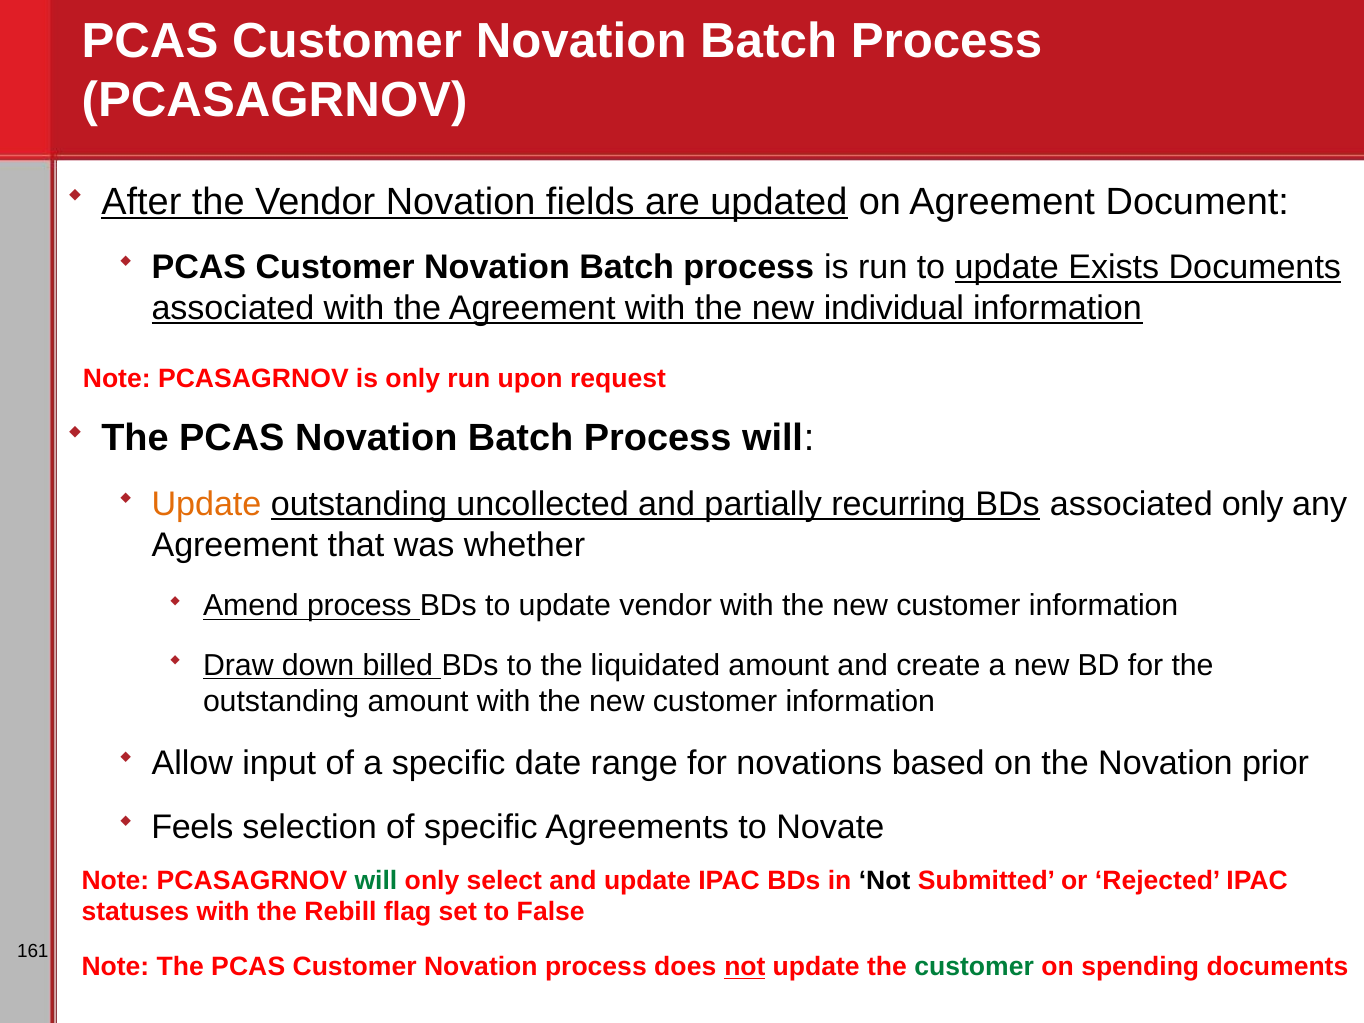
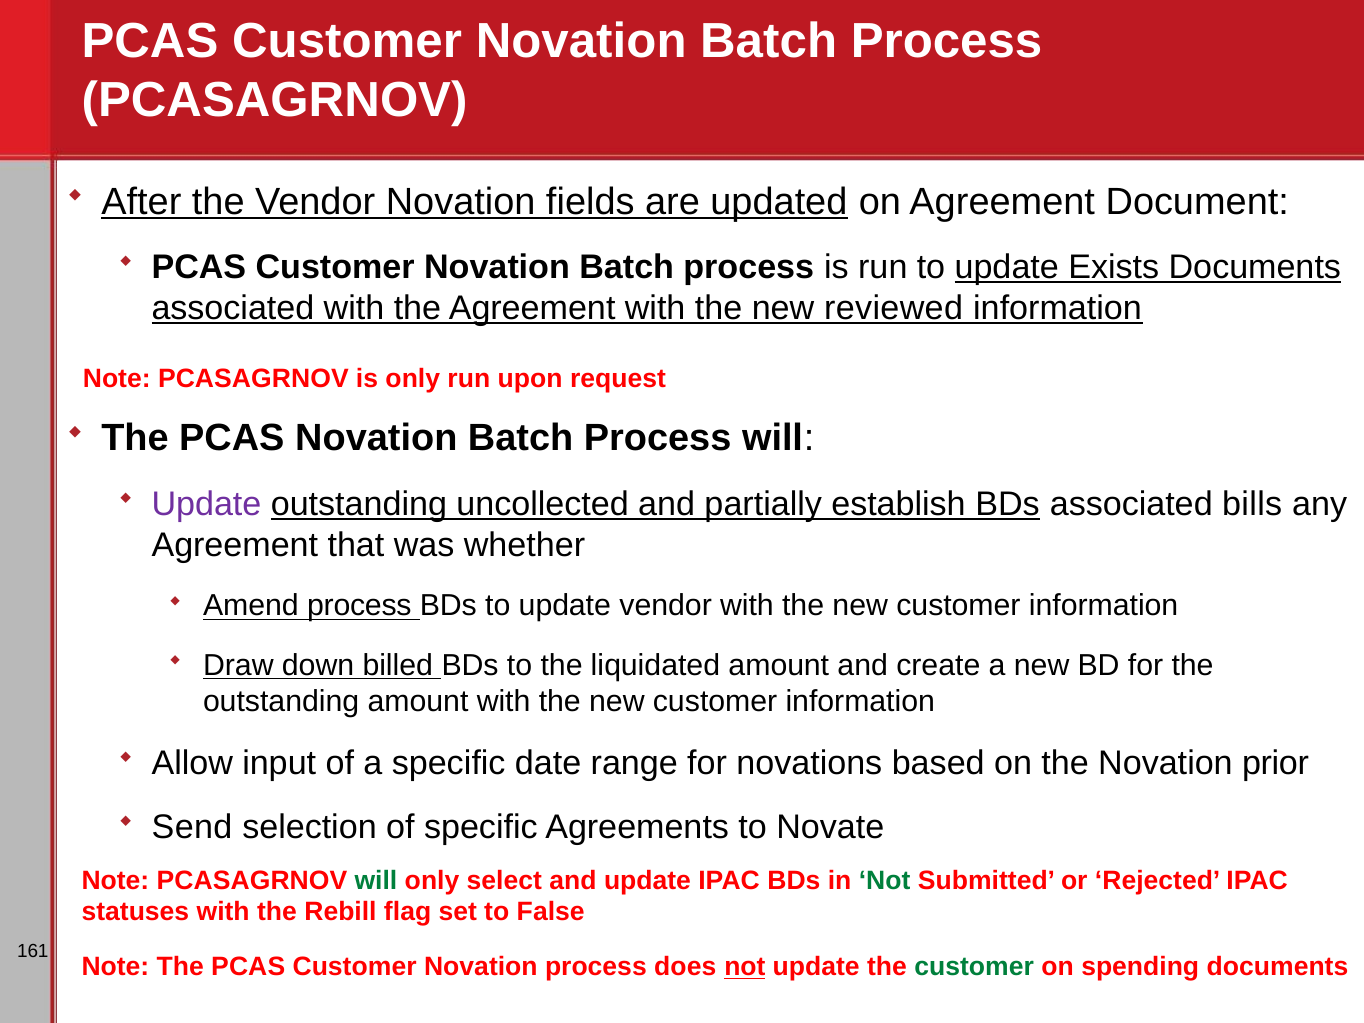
individual: individual -> reviewed
Update at (206, 504) colour: orange -> purple
recurring: recurring -> establish
associated only: only -> bills
Feels: Feels -> Send
Not at (885, 880) colour: black -> green
